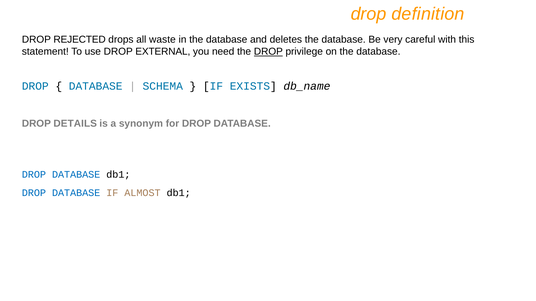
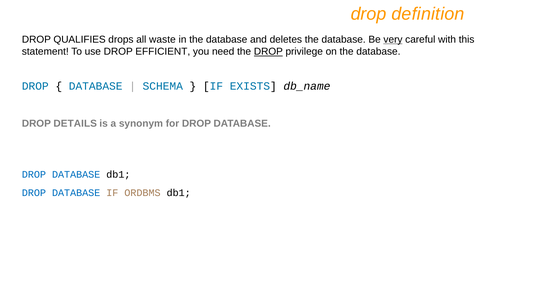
REJECTED: REJECTED -> QUALIFIES
very underline: none -> present
EXTERNAL: EXTERNAL -> EFFICIENT
ALMOST: ALMOST -> ORDBMS
